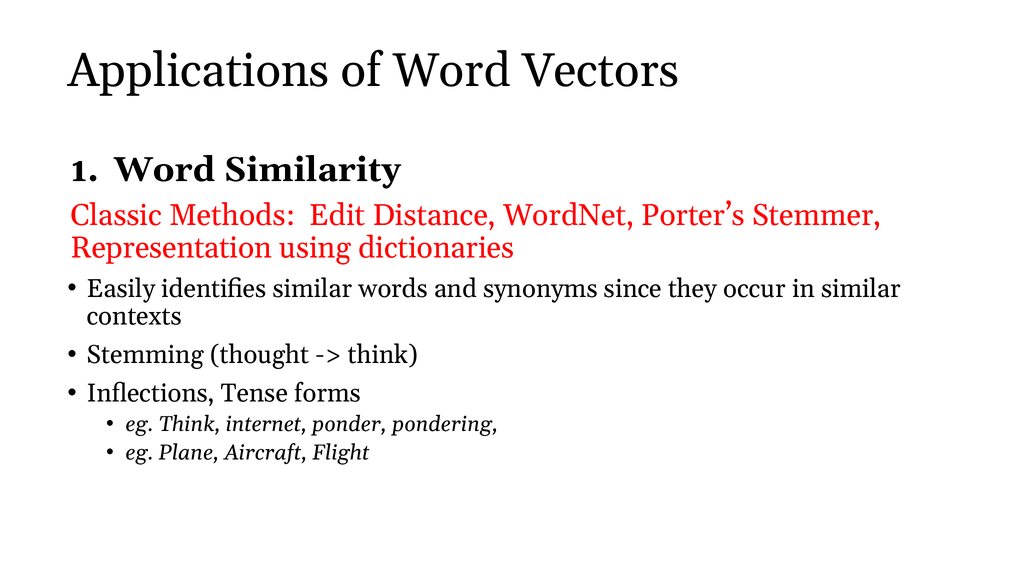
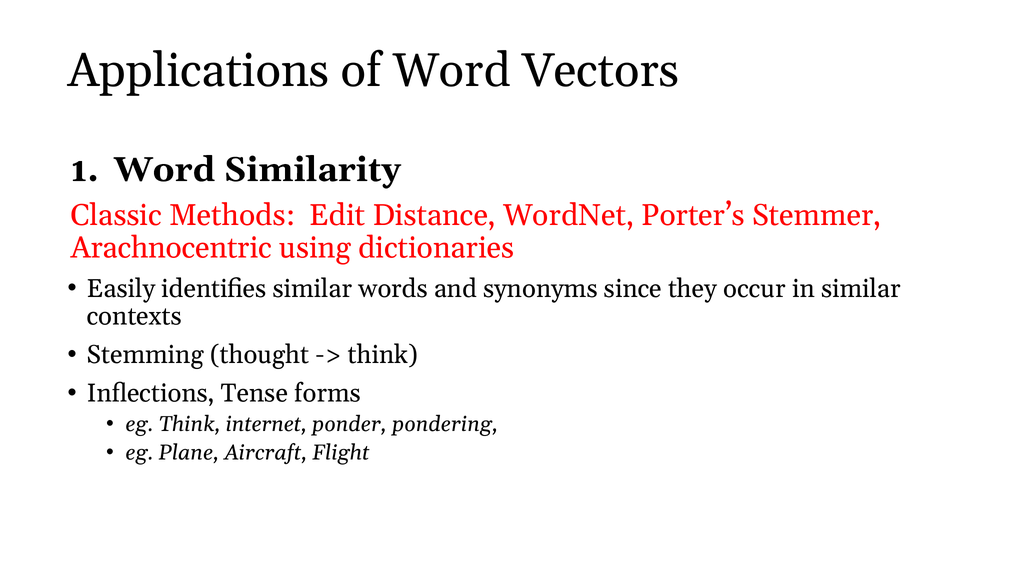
Representation: Representation -> Arachnocentric
